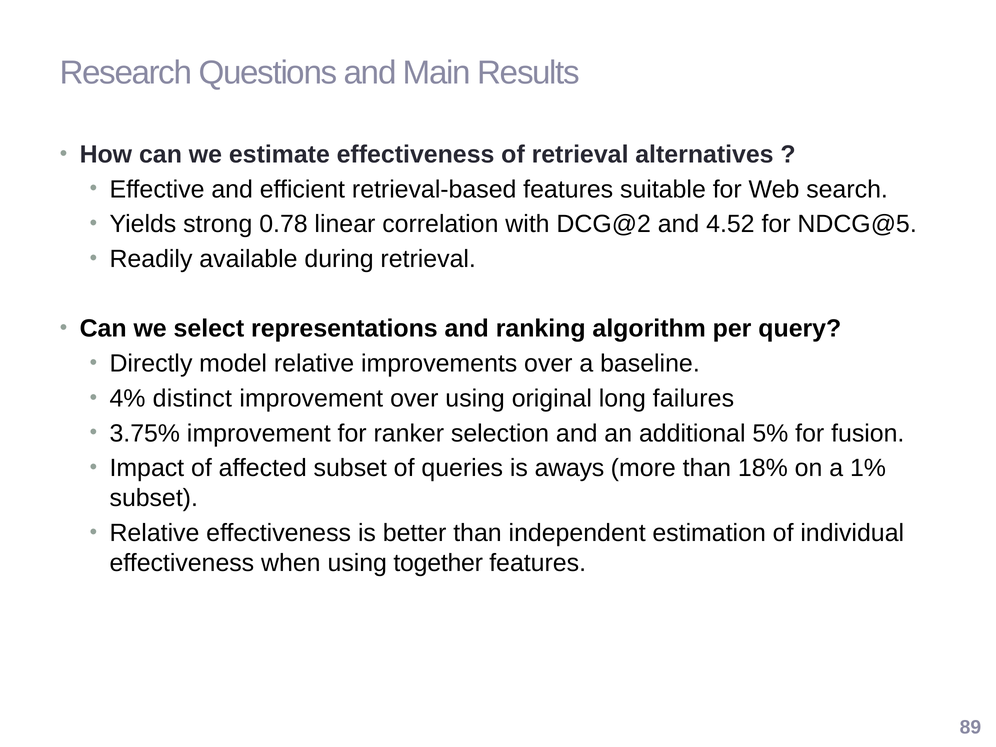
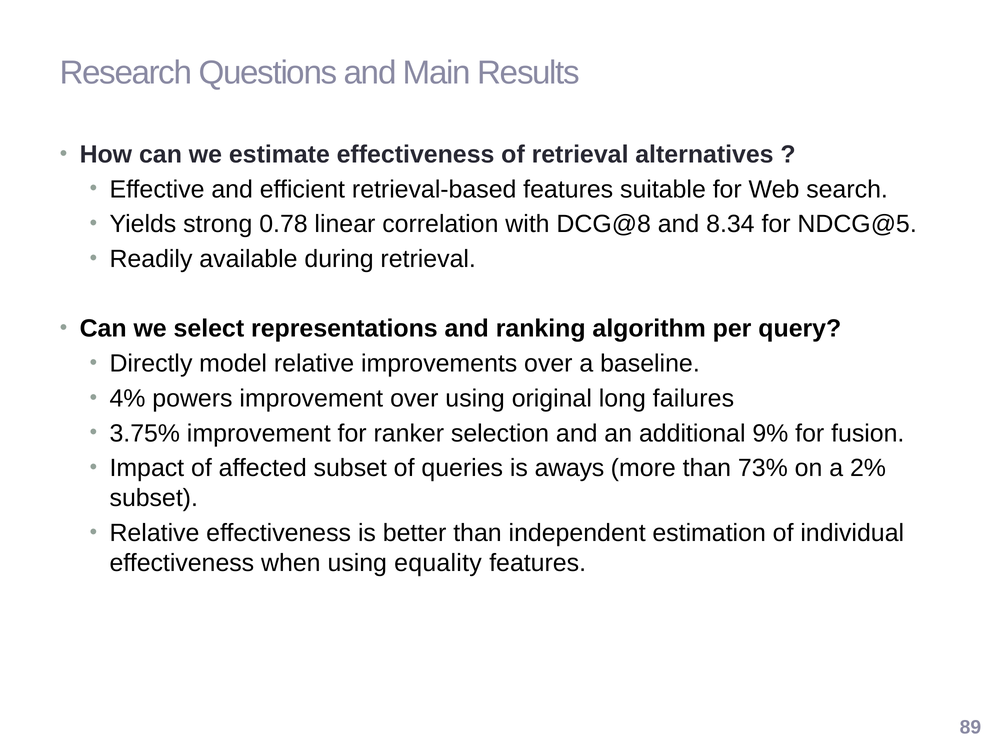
DCG@2: DCG@2 -> DCG@8
4.52: 4.52 -> 8.34
distinct: distinct -> powers
5%: 5% -> 9%
18%: 18% -> 73%
1%: 1% -> 2%
together: together -> equality
